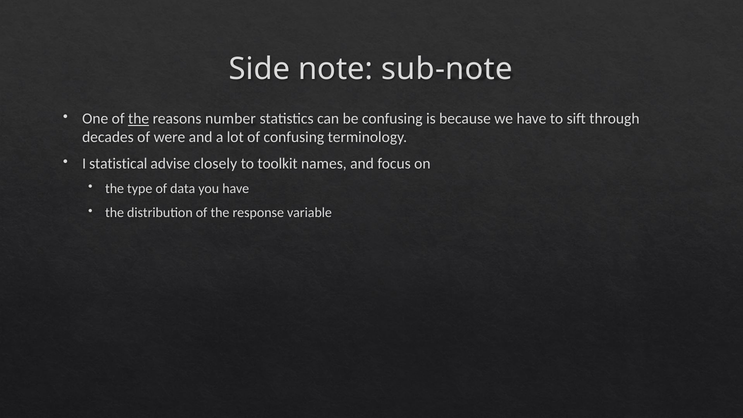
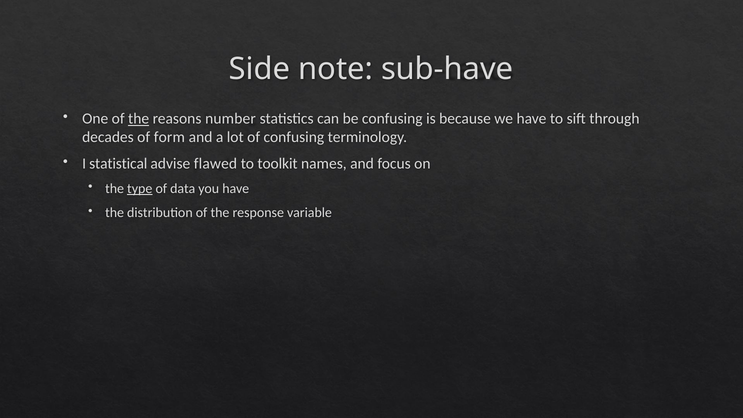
sub-note: sub-note -> sub-have
were: were -> form
closely: closely -> flawed
type underline: none -> present
